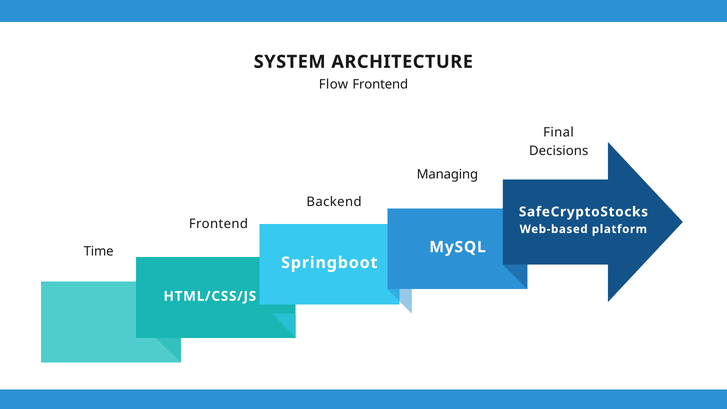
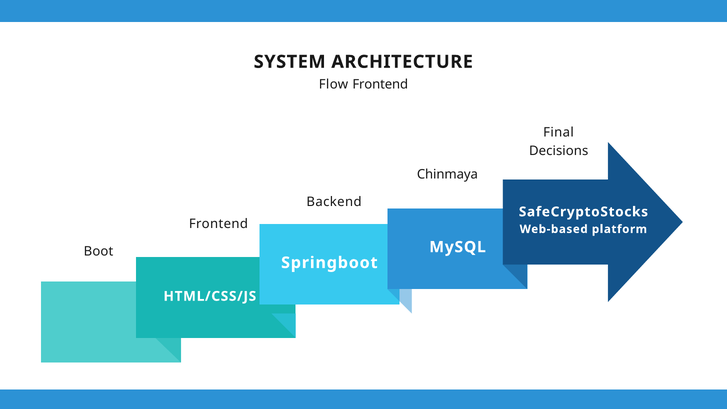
Managing: Managing -> Chinmaya
Time: Time -> Boot
